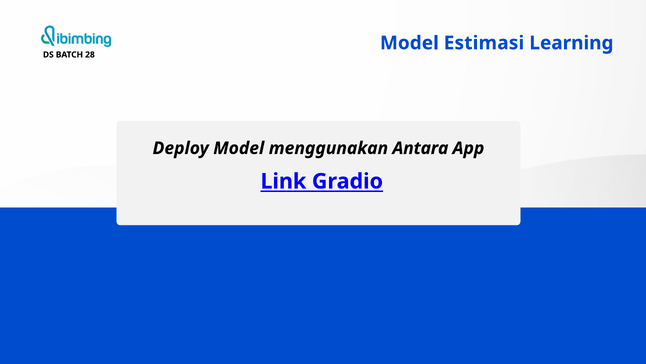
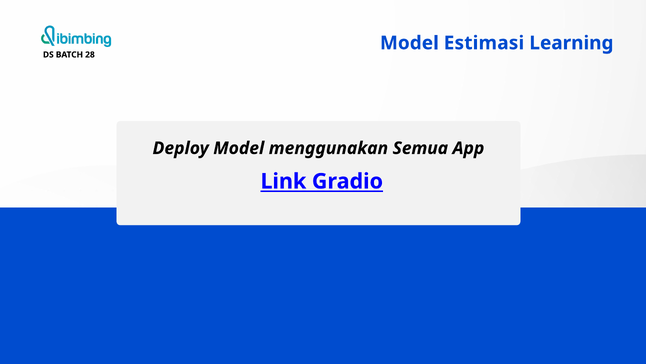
Antara: Antara -> Semua
